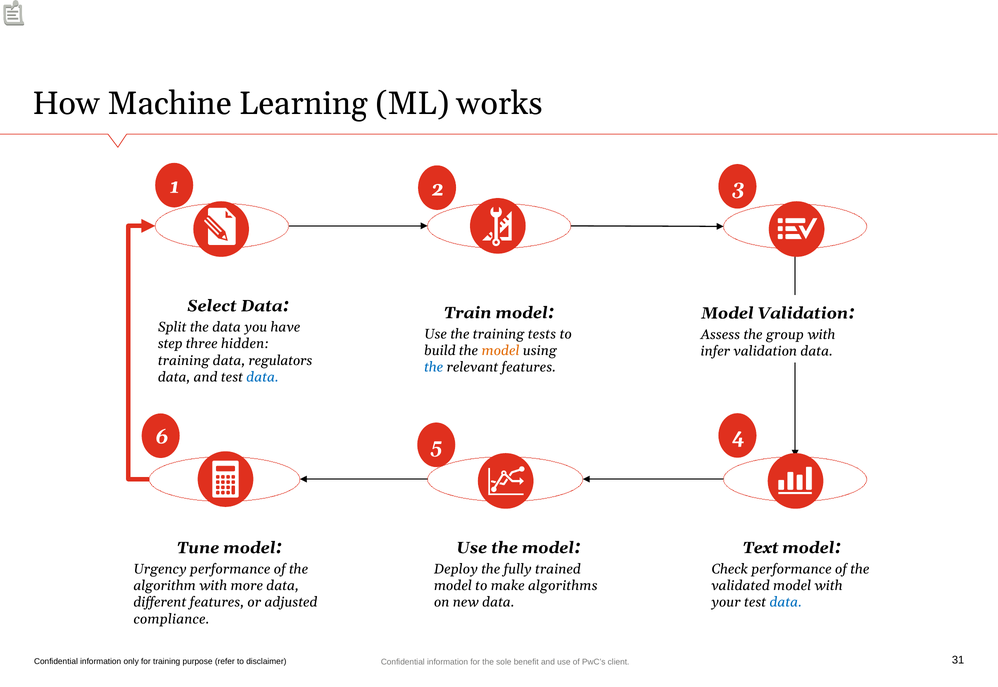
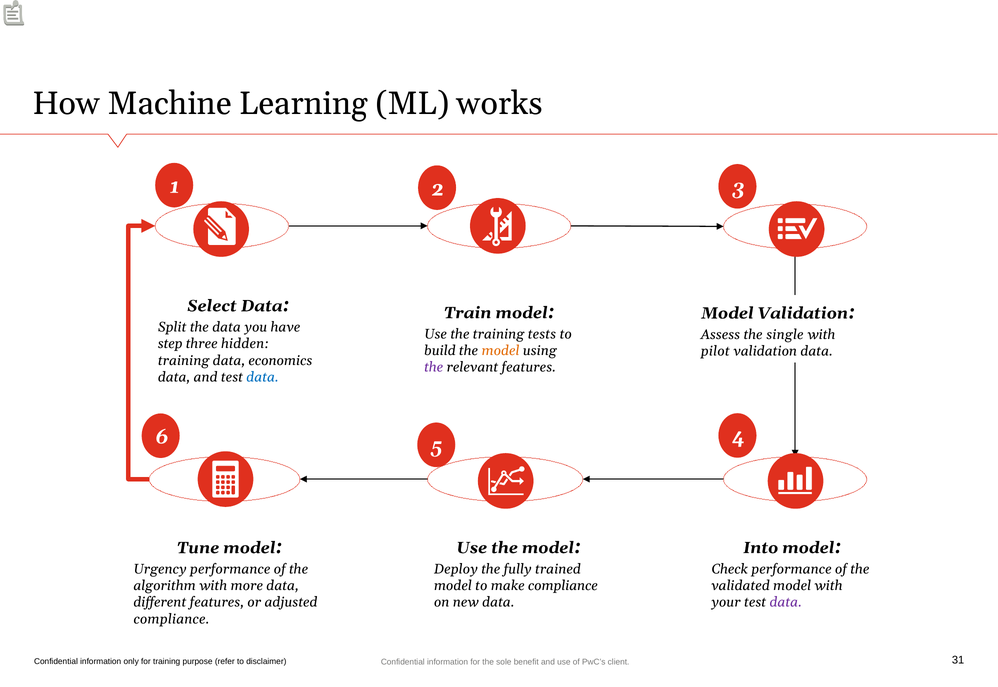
group: group -> single
infer: infer -> pilot
regulators: regulators -> economics
the at (434, 367) colour: blue -> purple
Text: Text -> Into
make algorithms: algorithms -> compliance
data at (786, 602) colour: blue -> purple
